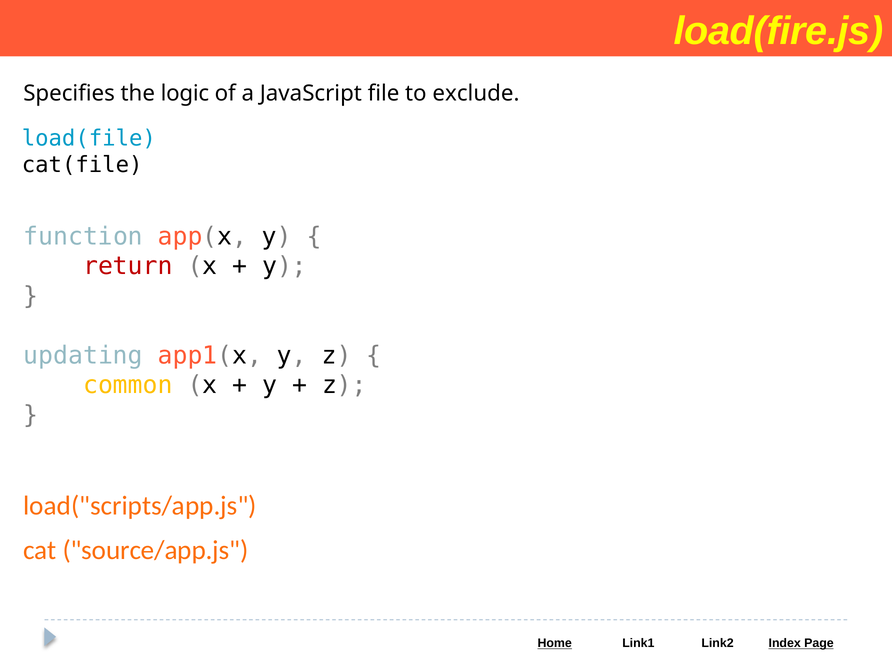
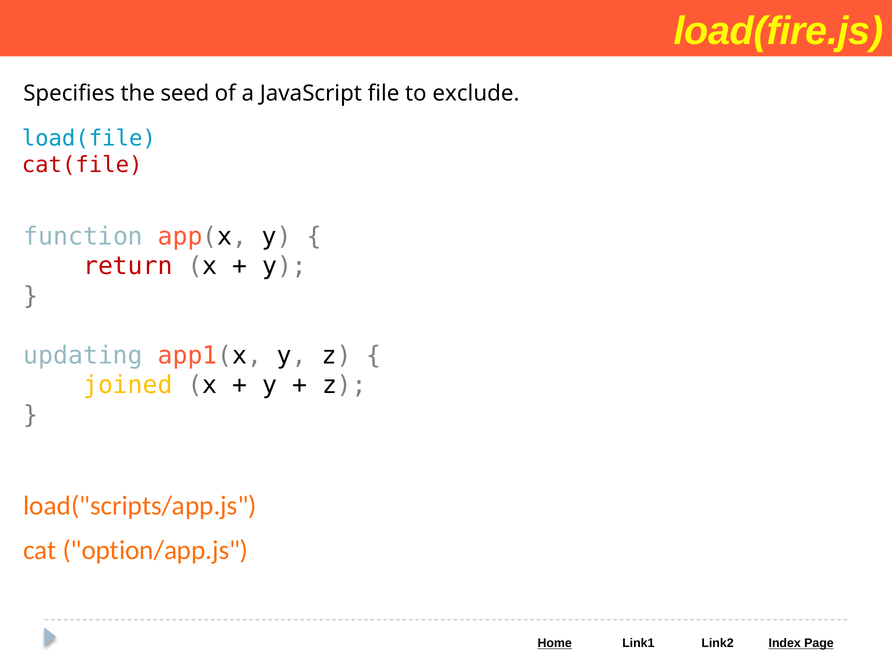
logic: logic -> seed
cat(file colour: black -> red
common: common -> joined
source/app.js: source/app.js -> option/app.js
